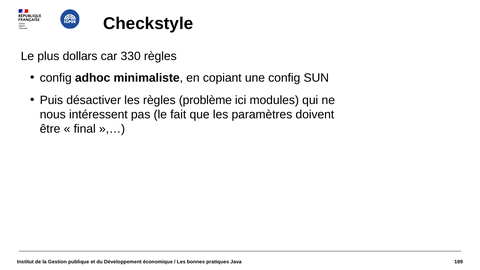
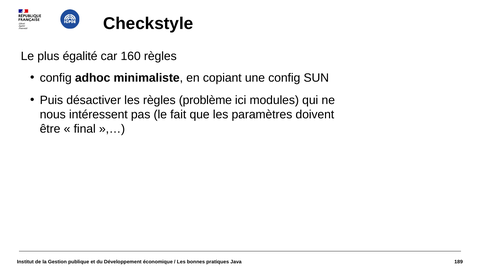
dollars: dollars -> égalité
330: 330 -> 160
